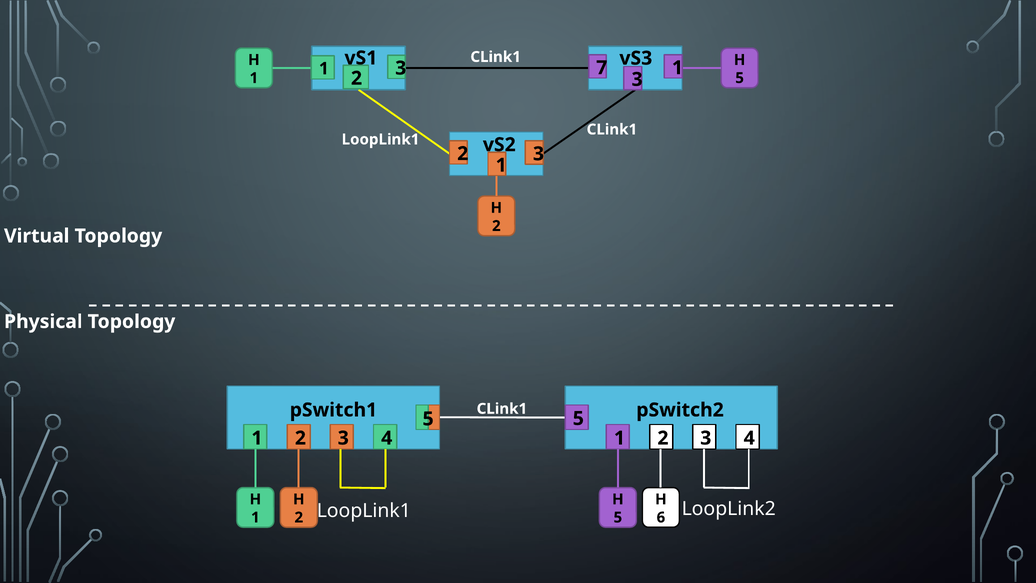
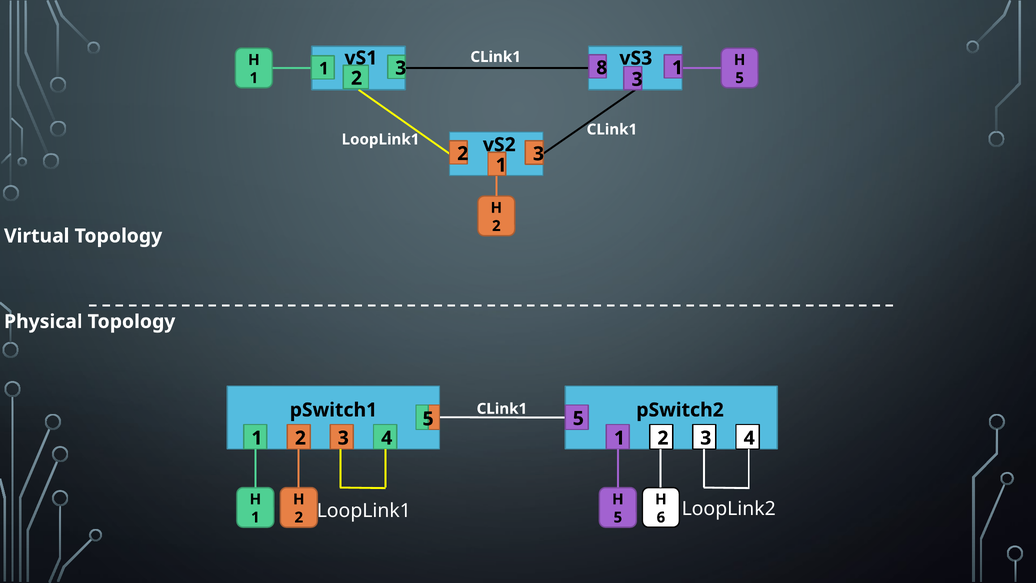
7: 7 -> 8
